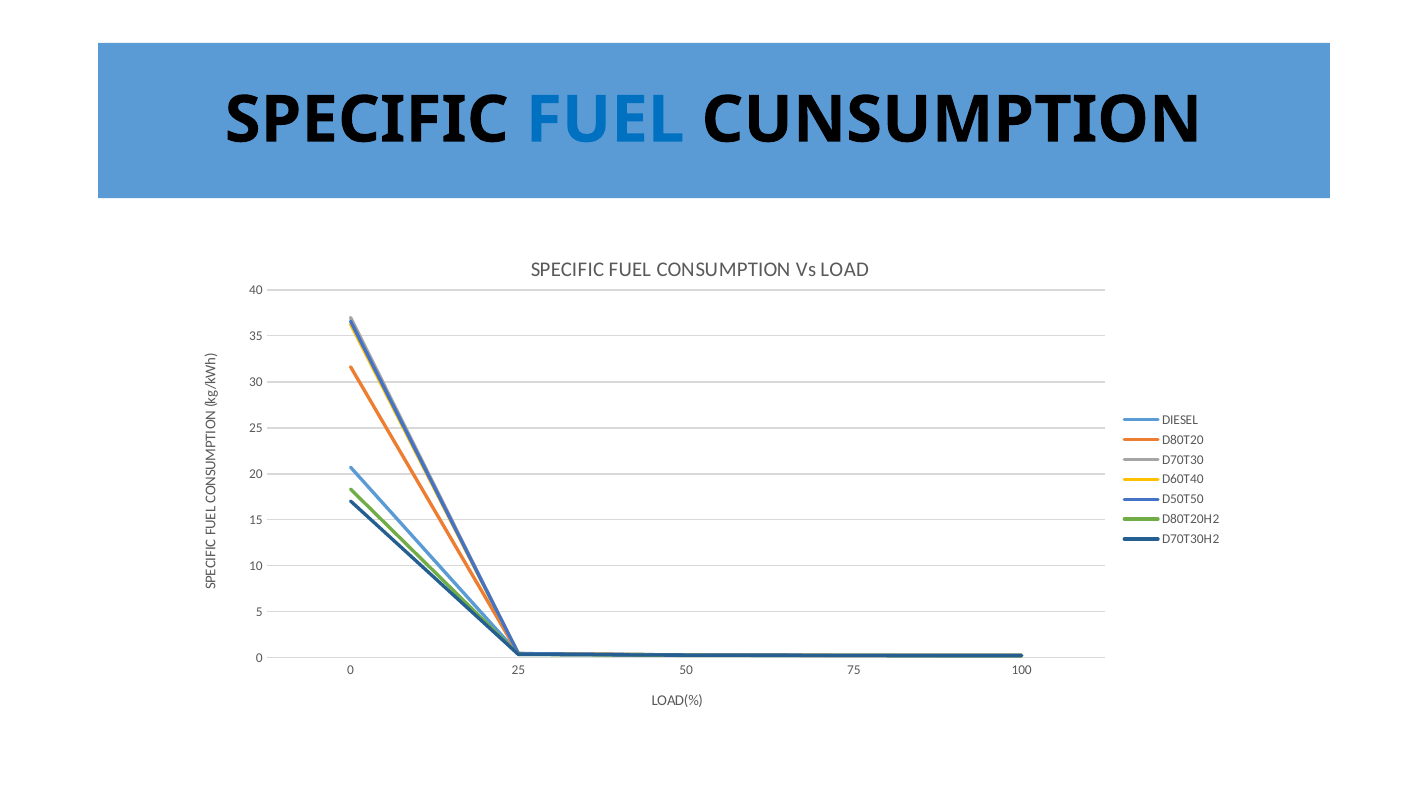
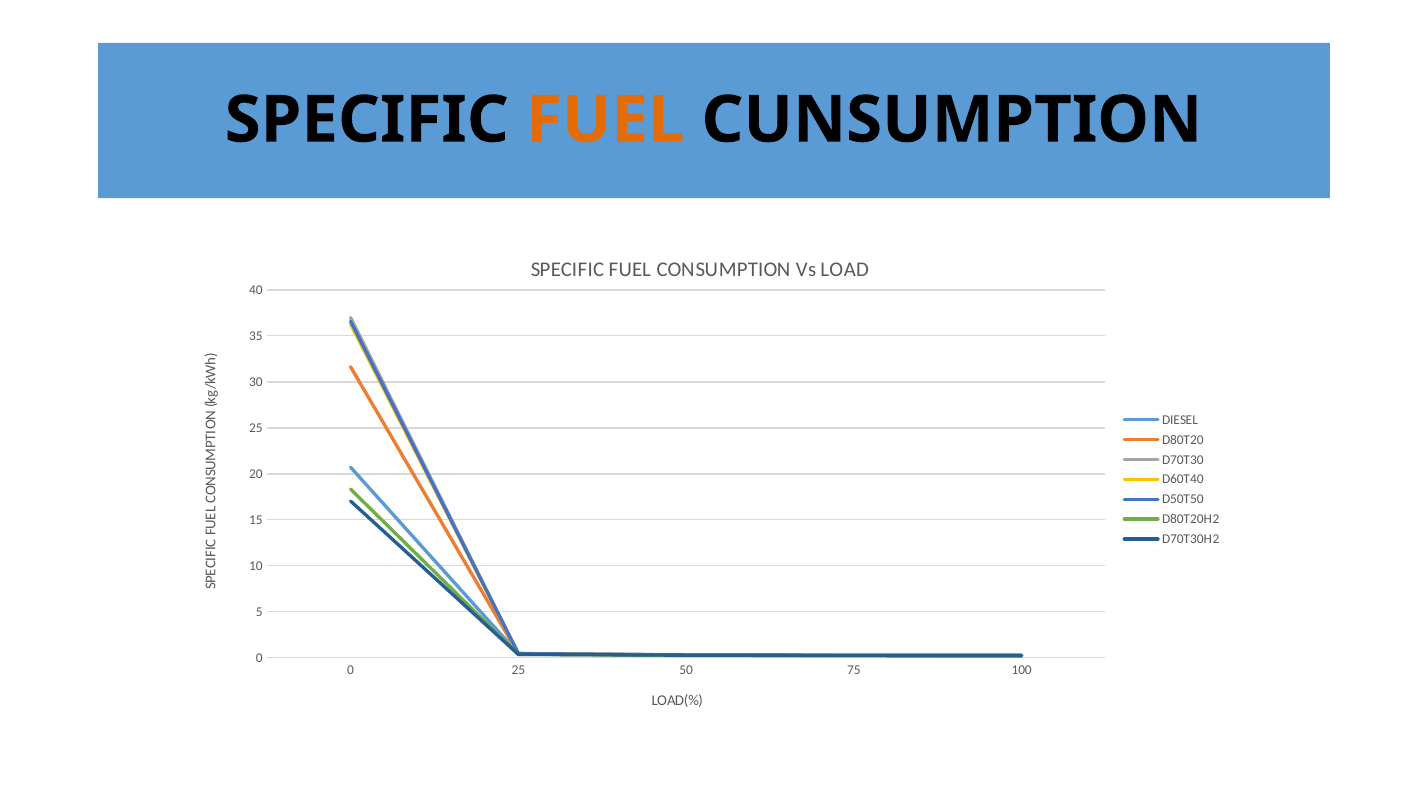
FUEL at (605, 120) colour: blue -> orange
